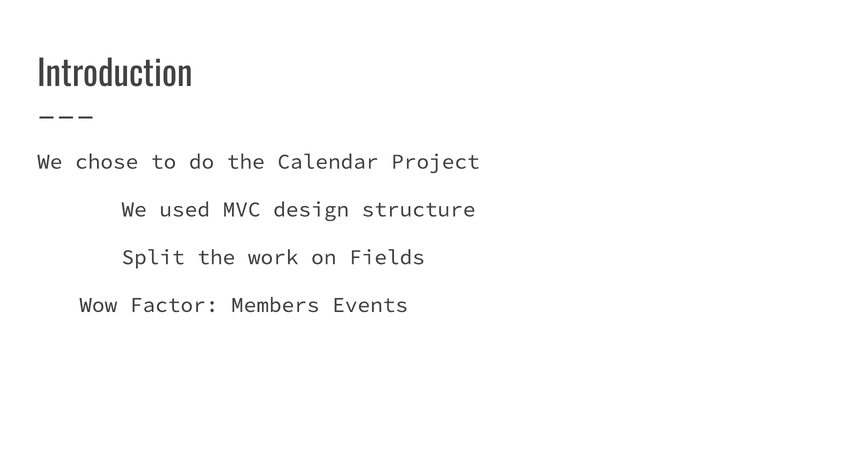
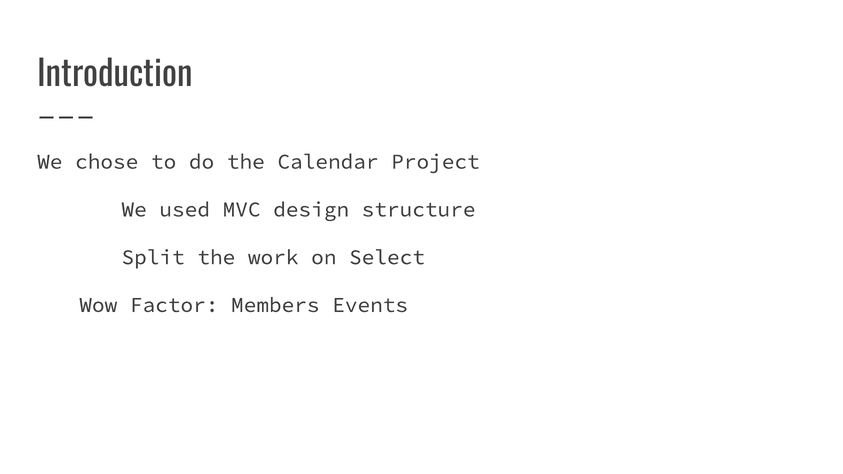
Fields: Fields -> Select
